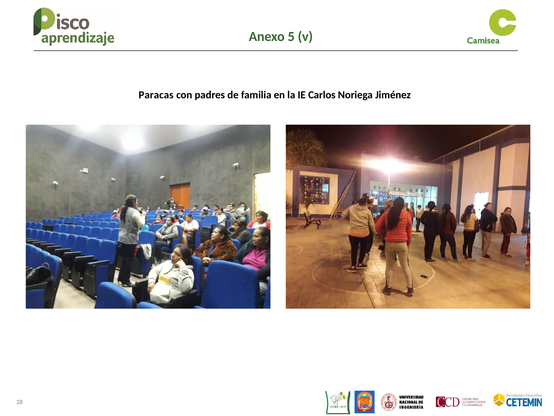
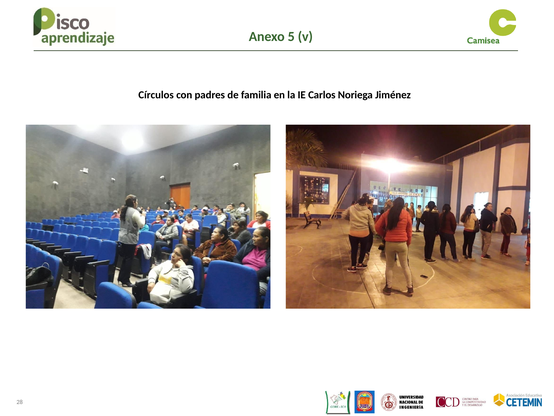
Paracas: Paracas -> Círculos
